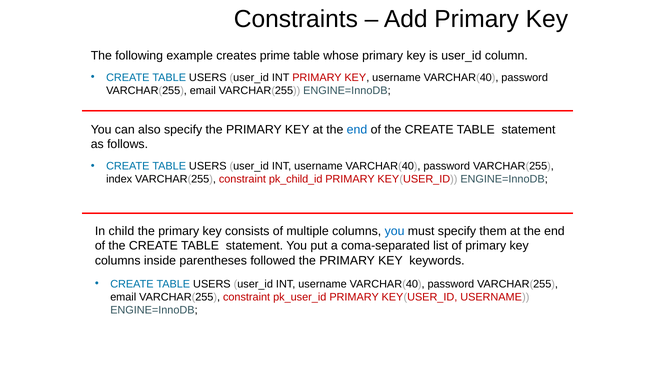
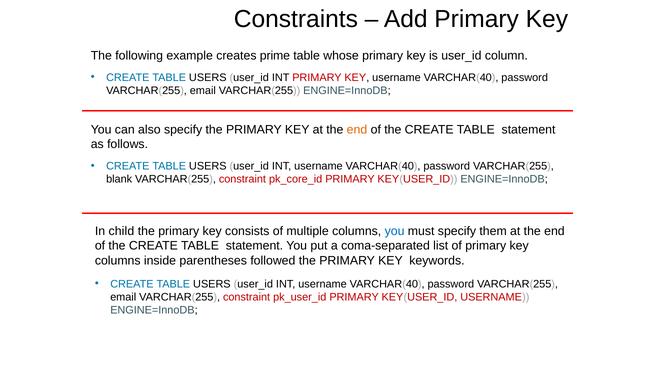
end at (357, 129) colour: blue -> orange
index: index -> blank
pk_child_id: pk_child_id -> pk_core_id
